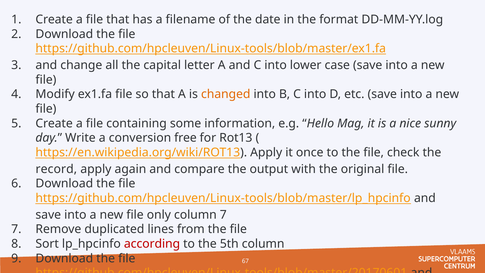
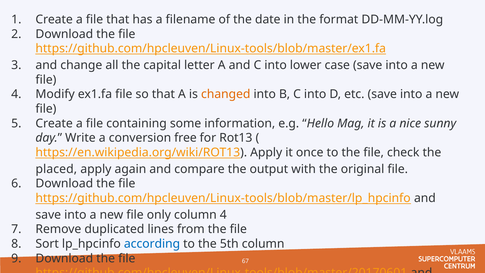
record: record -> placed
column 7: 7 -> 4
according colour: red -> blue
